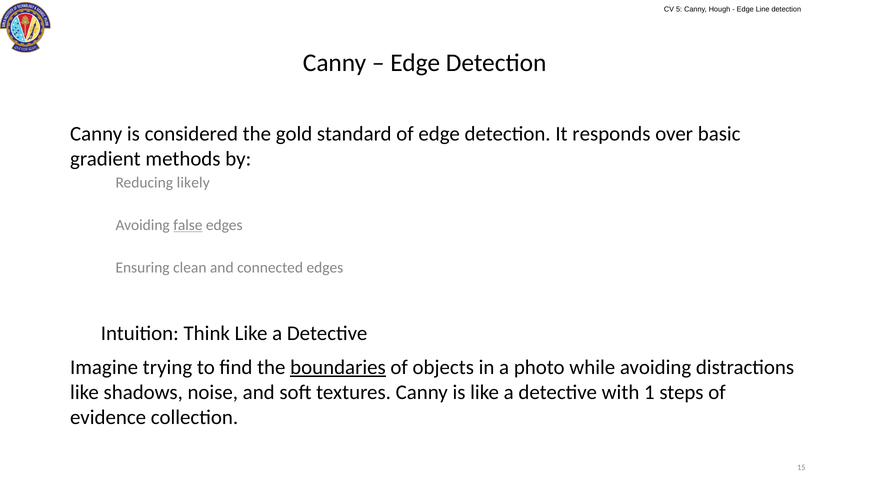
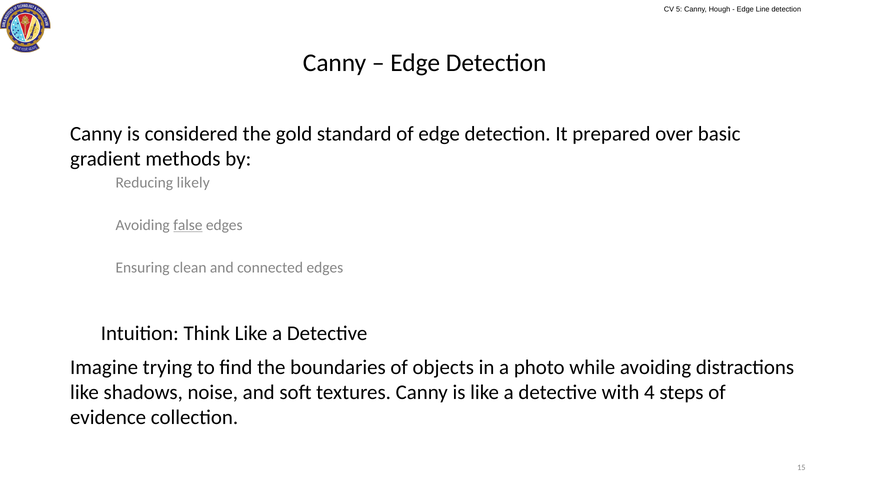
responds: responds -> prepared
boundaries underline: present -> none
1: 1 -> 4
